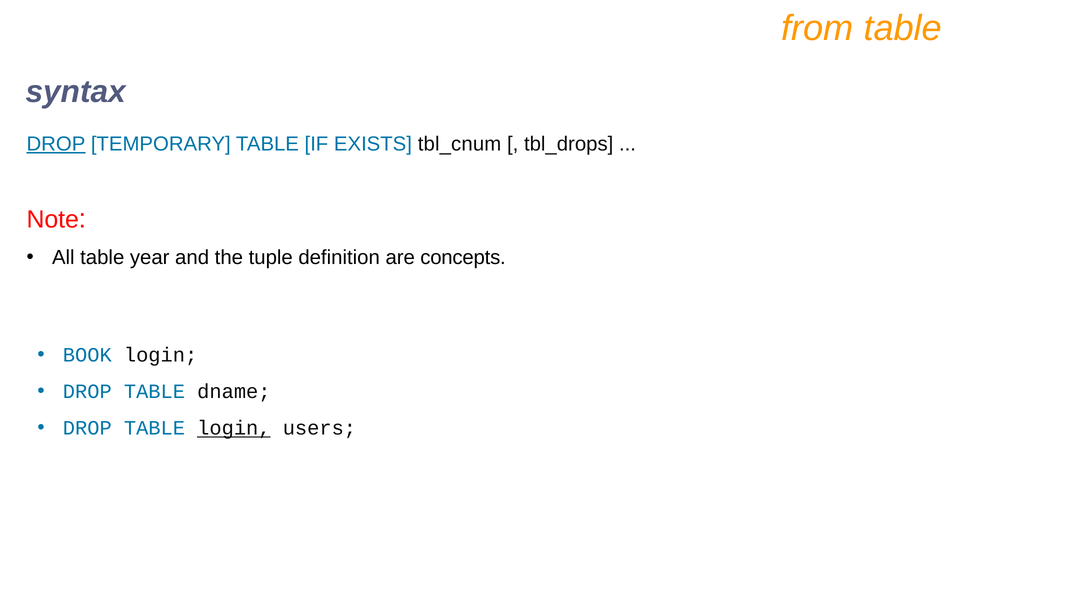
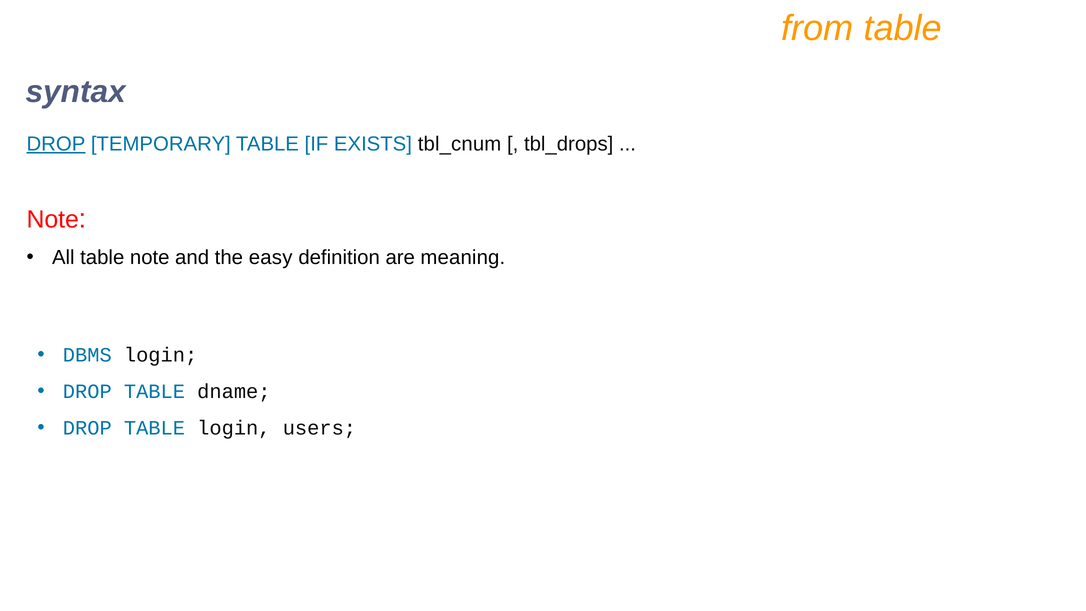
table year: year -> note
tuple: tuple -> easy
concepts: concepts -> meaning
BOOK: BOOK -> DBMS
login at (234, 428) underline: present -> none
